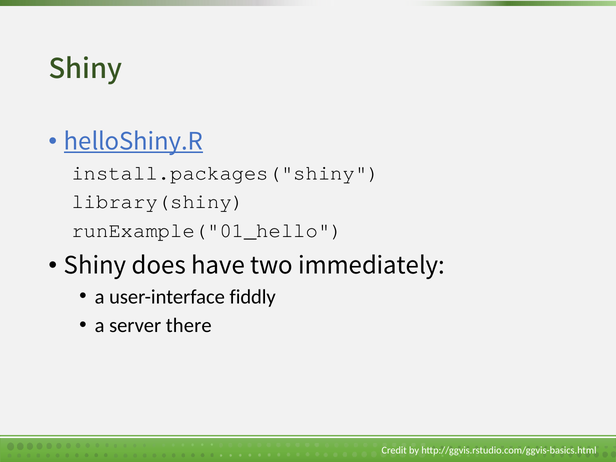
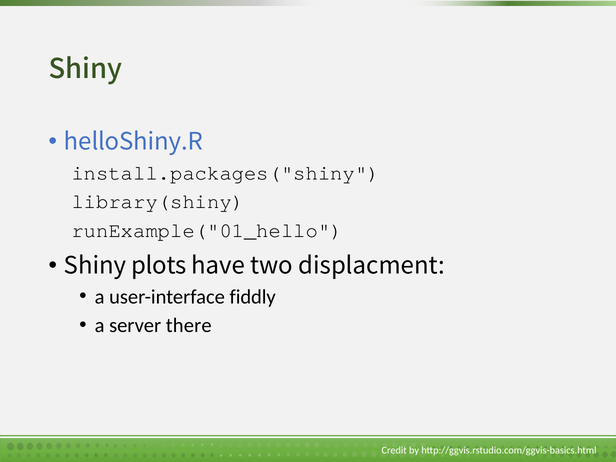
helloShiny.R underline: present -> none
does: does -> plots
immediately: immediately -> displacment
